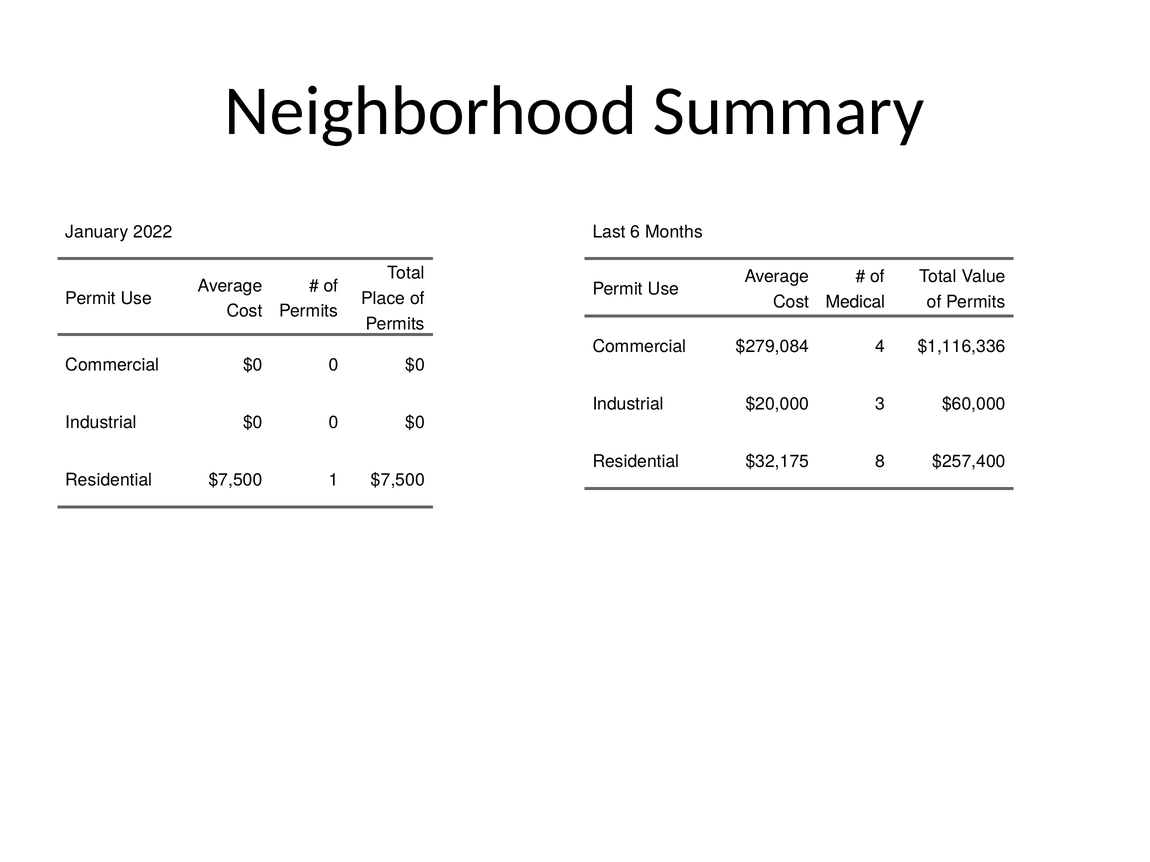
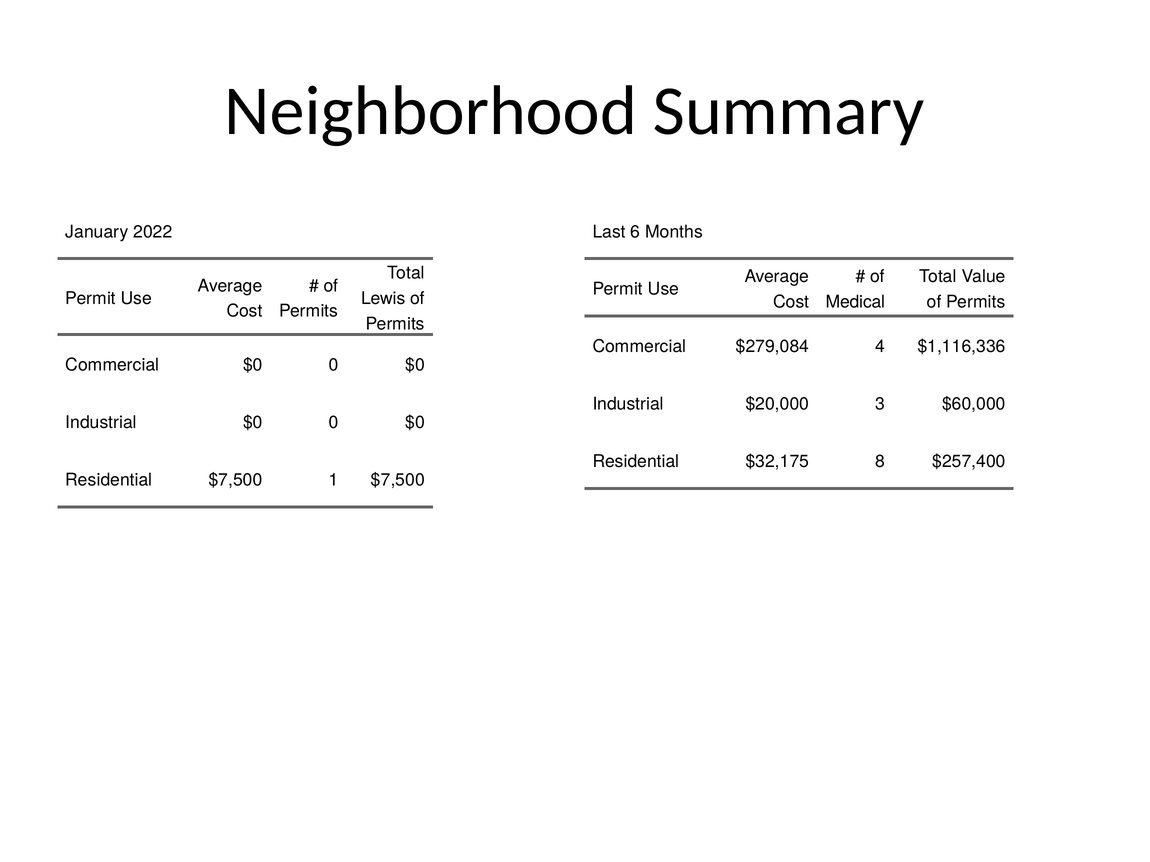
Place: Place -> Lewis
